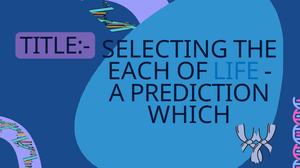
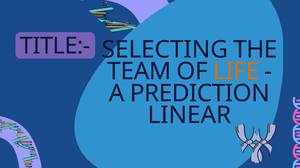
EACH: EACH -> TEAM
LIFE colour: blue -> orange
WHICH: WHICH -> LINEAR
